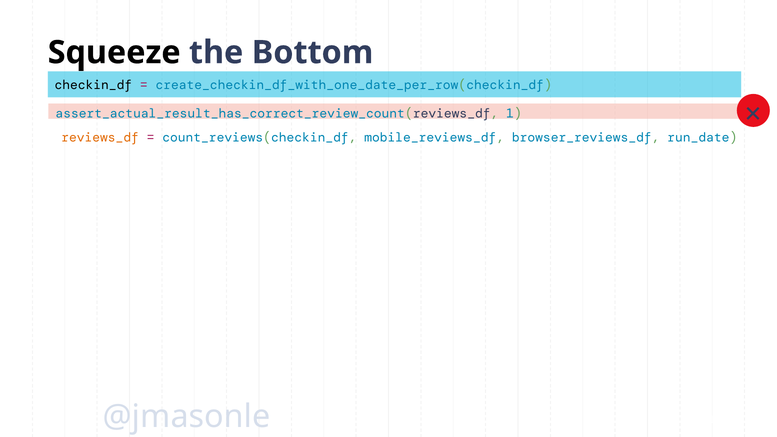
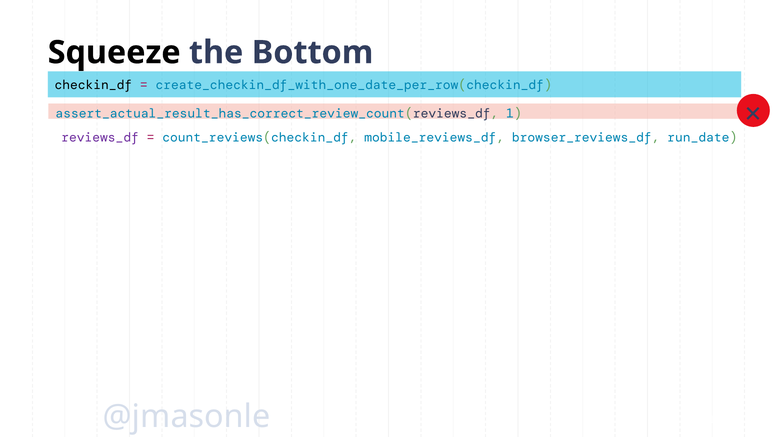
reviews_df colour: orange -> purple
